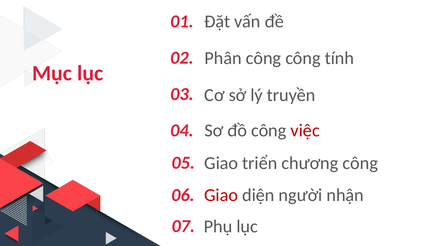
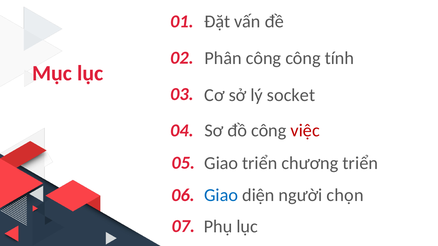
truyền: truyền -> socket
chương công: công -> triển
Giao at (221, 196) colour: red -> blue
nhận: nhận -> chọn
